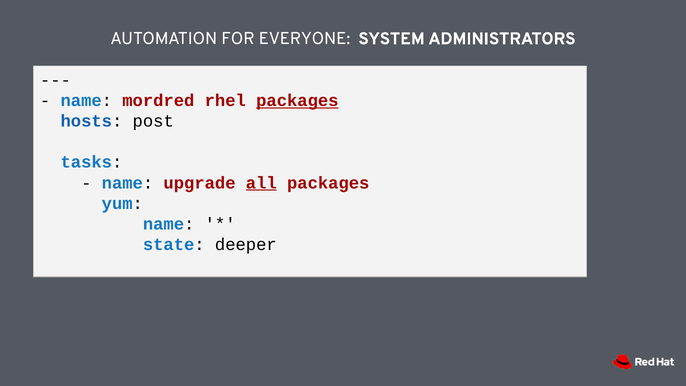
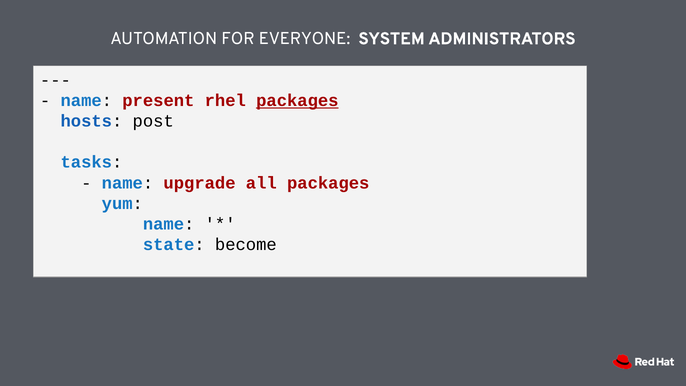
mordred: mordred -> present
all underline: present -> none
deeper: deeper -> become
